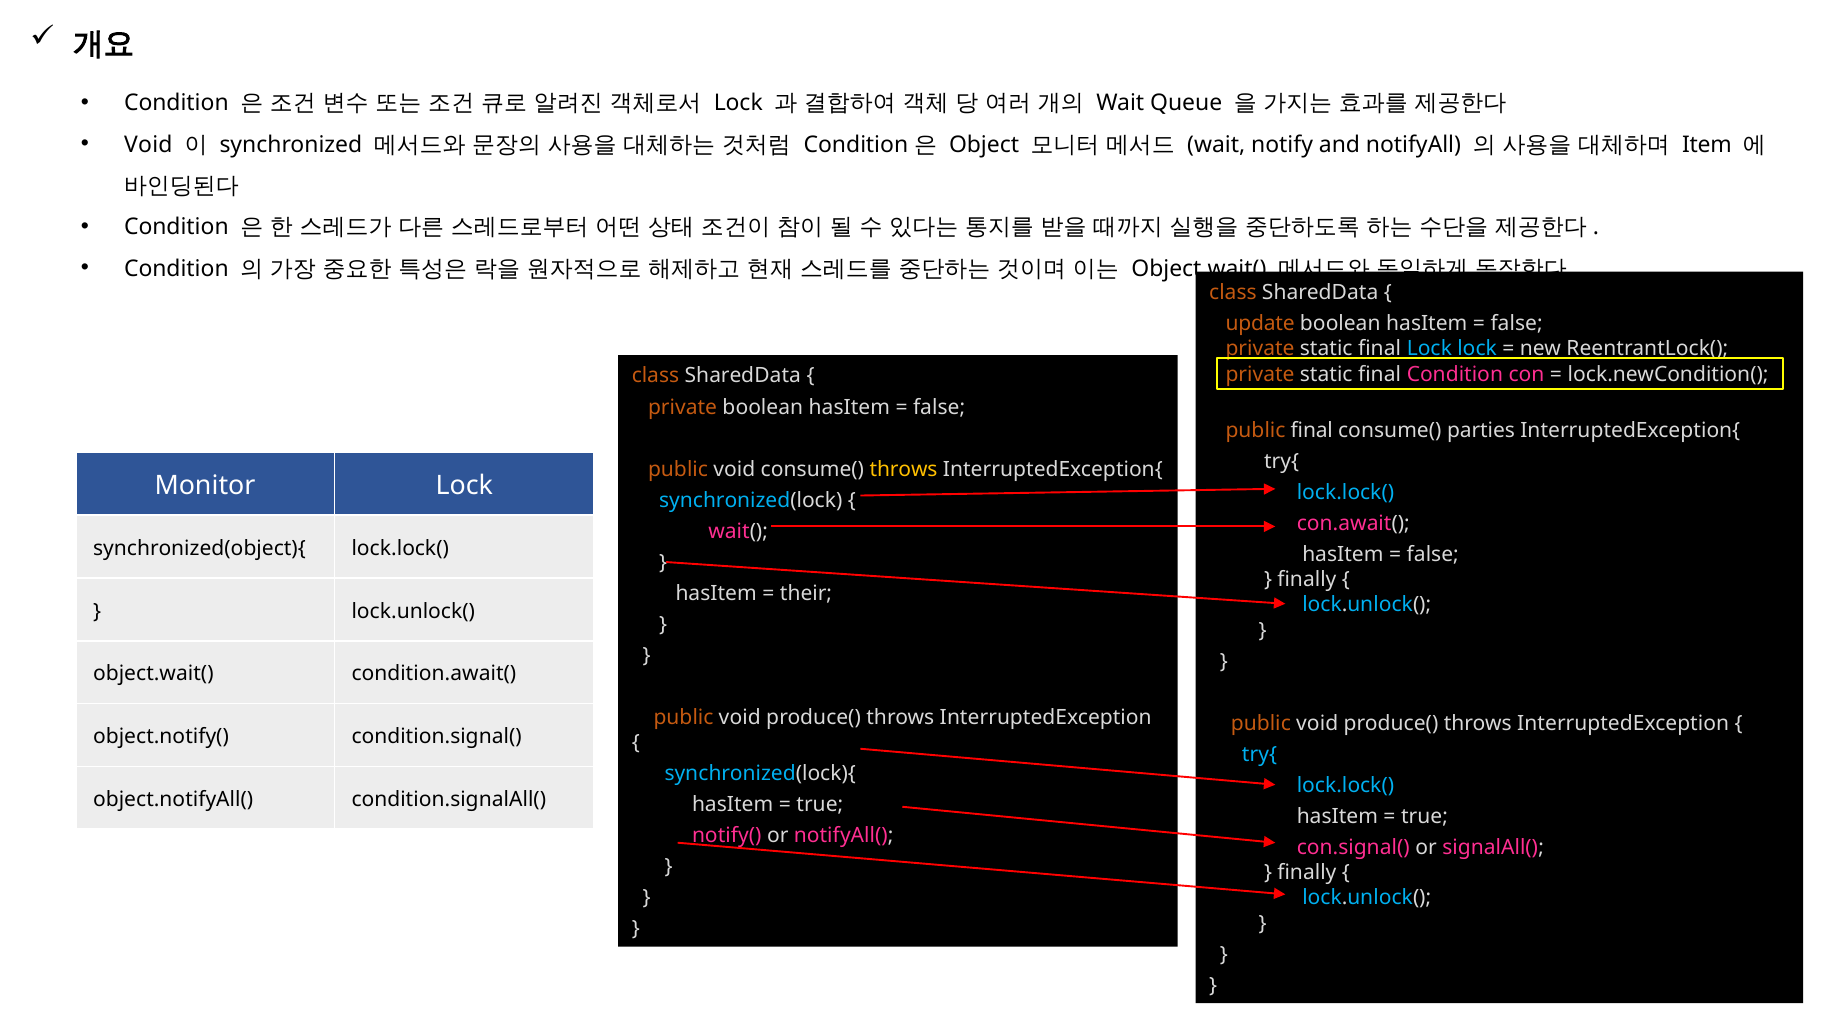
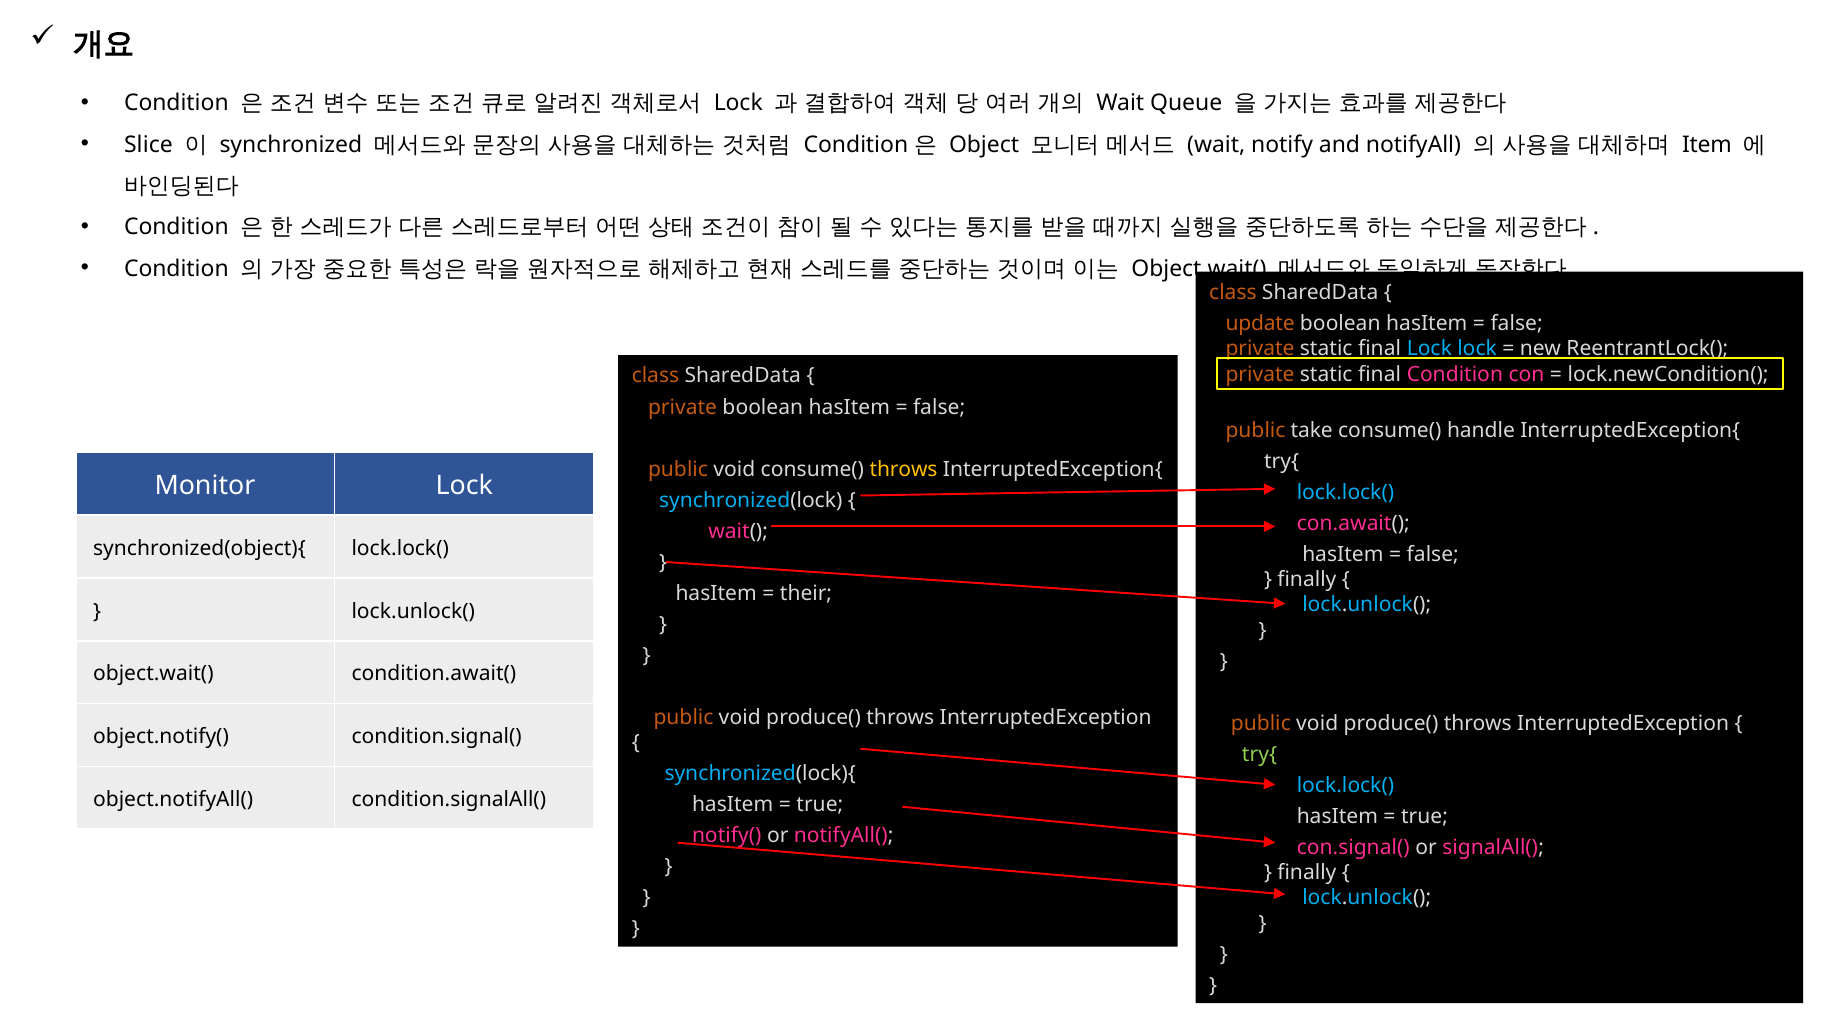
Void at (148, 145): Void -> Slice
public final: final -> take
parties: parties -> handle
try{ at (1260, 754) colour: light blue -> light green
